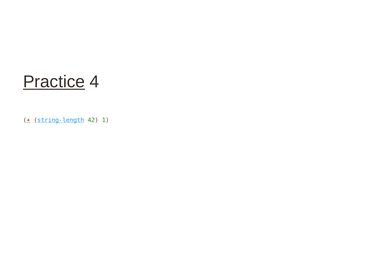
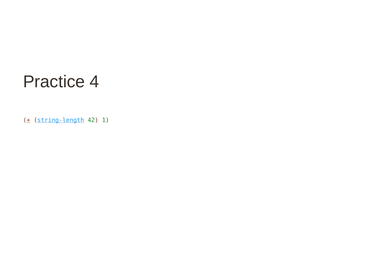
Practice underline: present -> none
